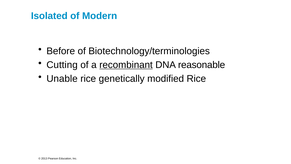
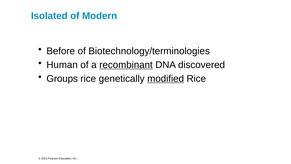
Cutting: Cutting -> Human
reasonable: reasonable -> discovered
Unable: Unable -> Groups
modified underline: none -> present
